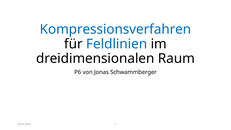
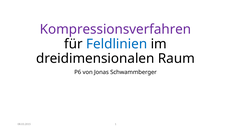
Kompressionsverfahren colour: blue -> purple
